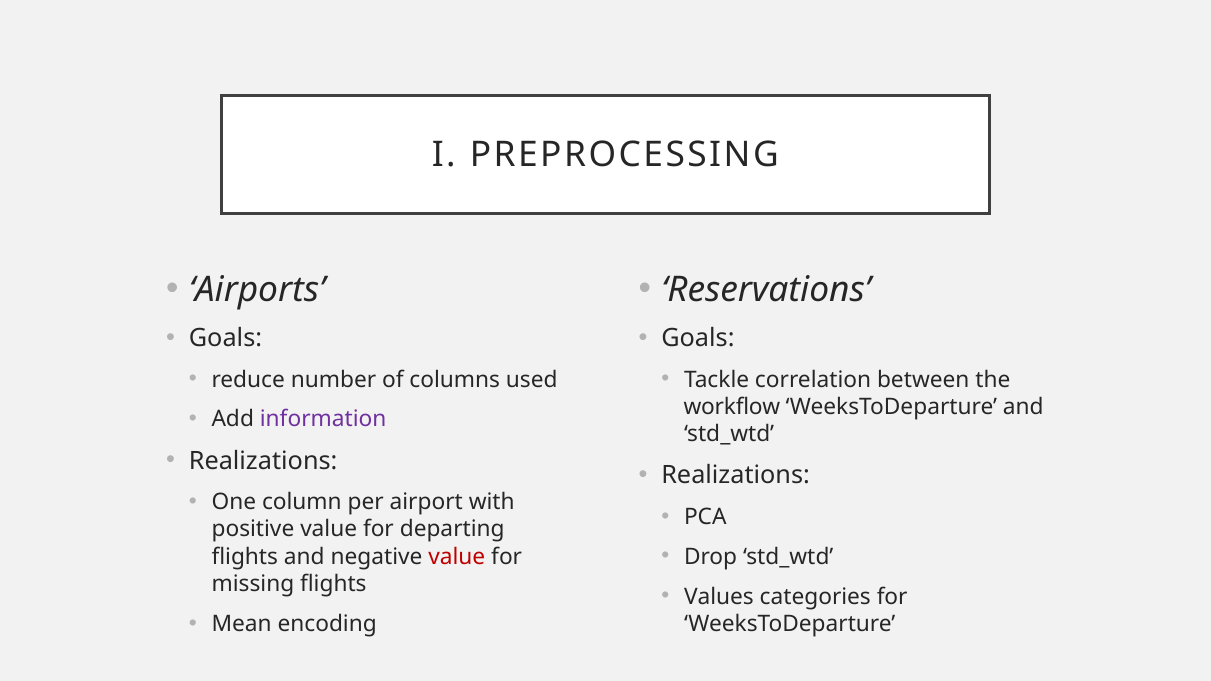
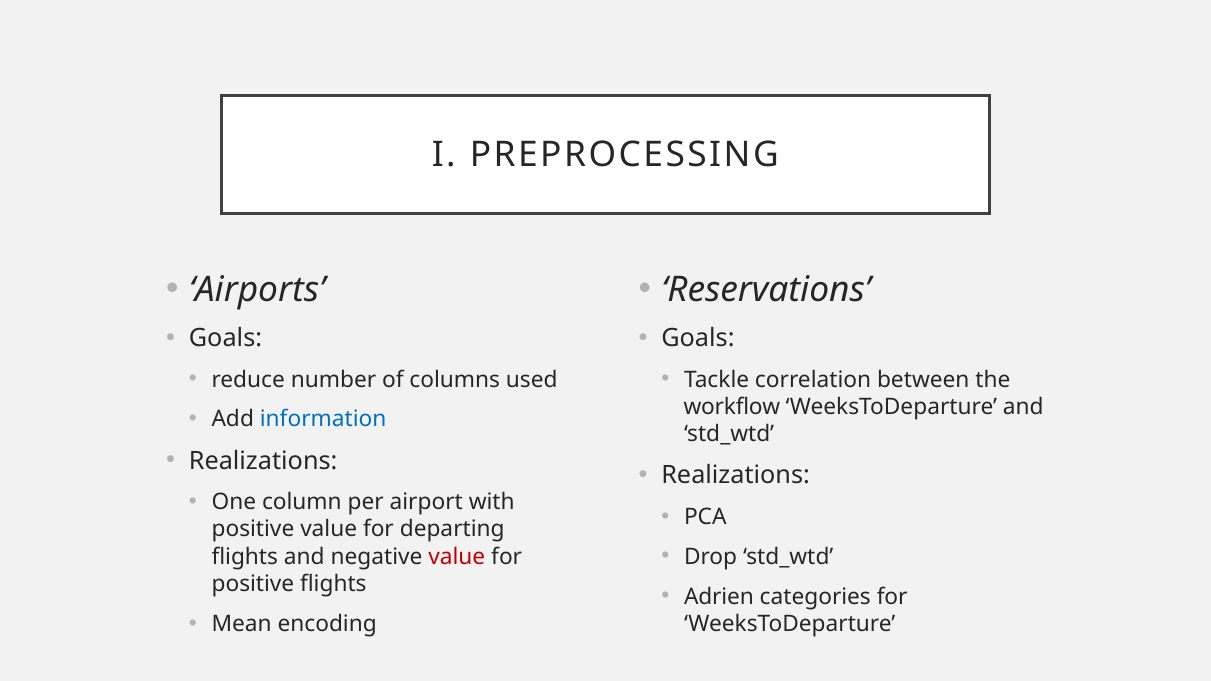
information colour: purple -> blue
missing at (253, 584): missing -> positive
Values: Values -> Adrien
